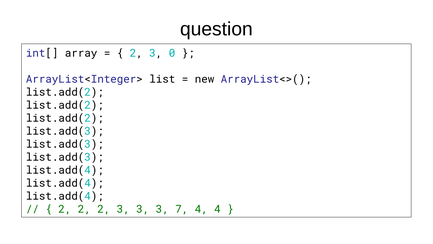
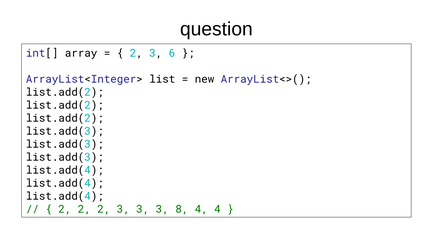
0: 0 -> 6
7: 7 -> 8
